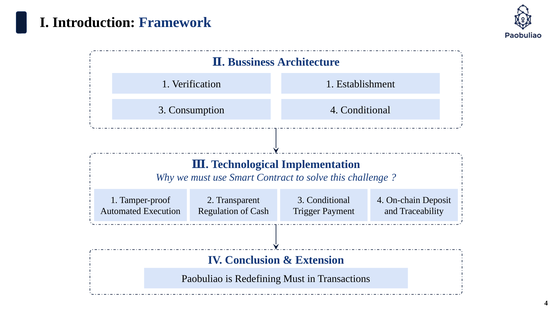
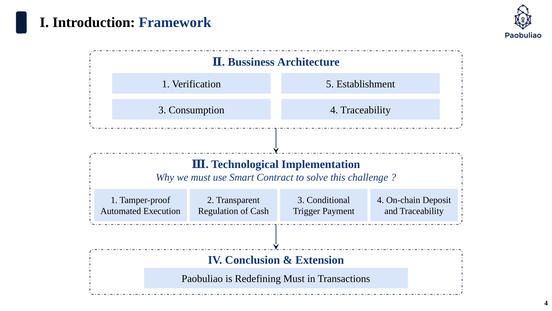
Verification 1: 1 -> 5
4 Conditional: Conditional -> Traceability
